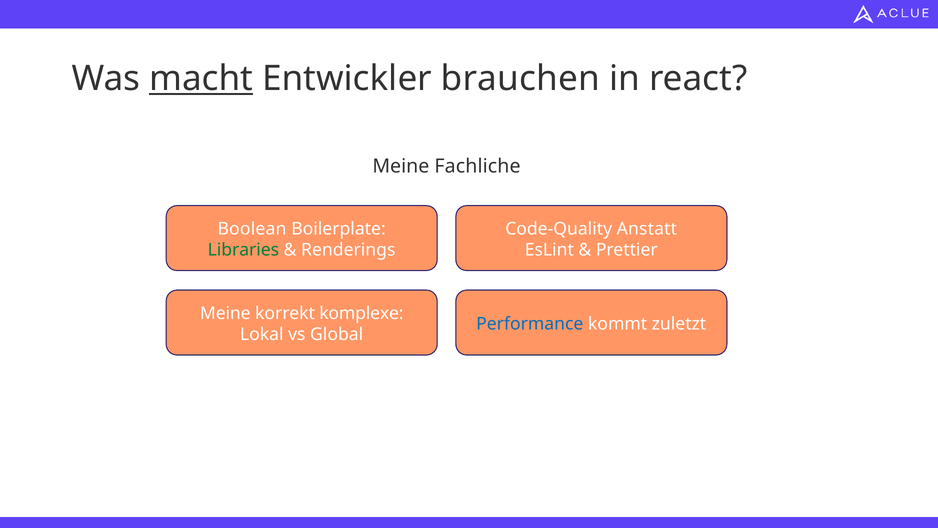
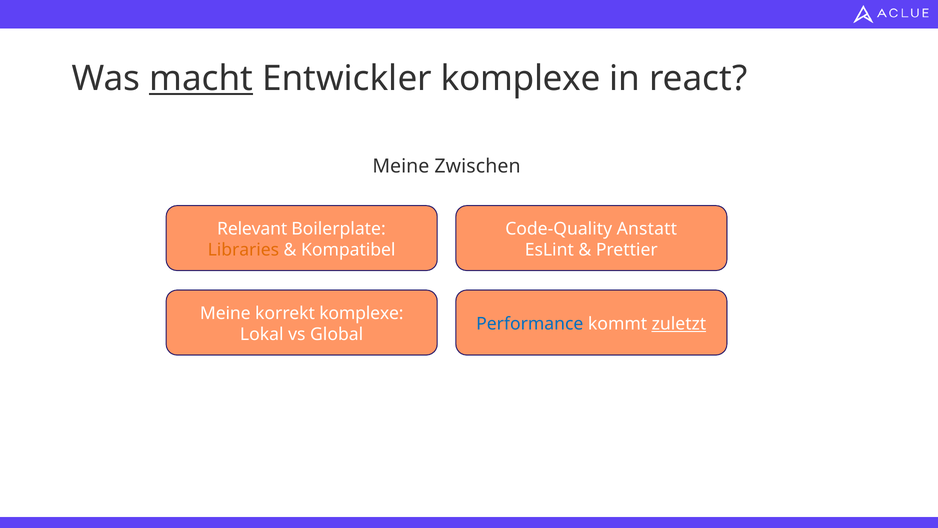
Entwickler brauchen: brauchen -> komplexe
Fachliche: Fachliche -> Zwischen
Boolean: Boolean -> Relevant
Libraries colour: green -> orange
Renderings: Renderings -> Kompatibel
zuletzt underline: none -> present
